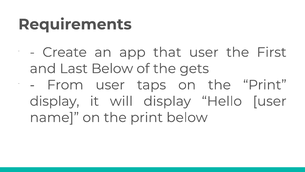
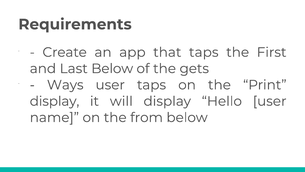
that user: user -> taps
From: From -> Ways
name on the print: print -> from
